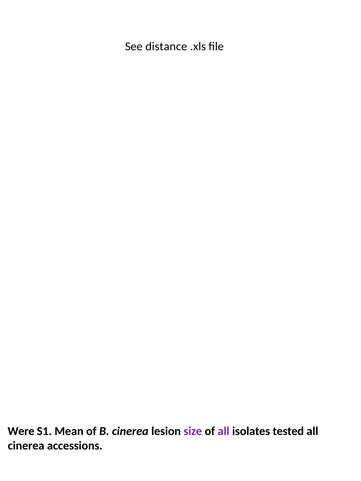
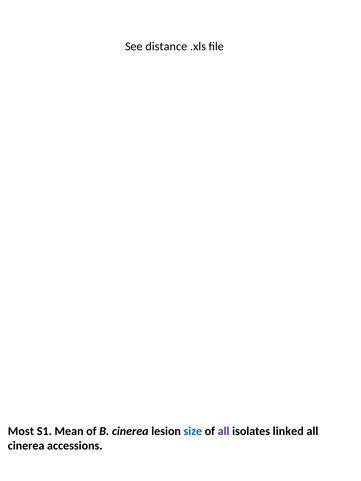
Were: Were -> Most
size colour: purple -> blue
tested: tested -> linked
